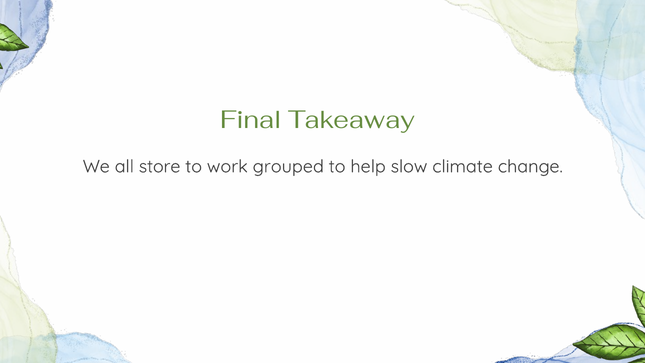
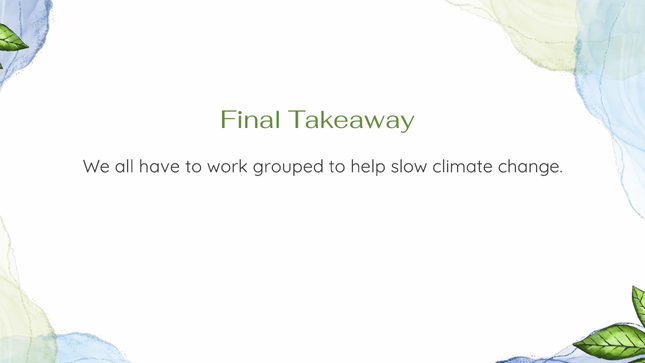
store: store -> have
